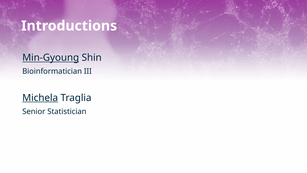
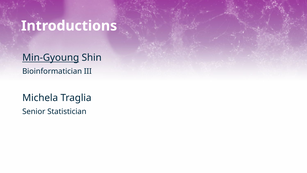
Michela underline: present -> none
